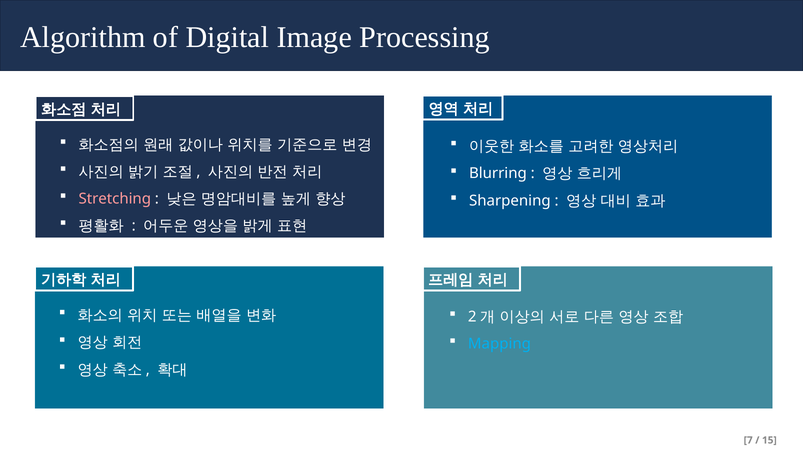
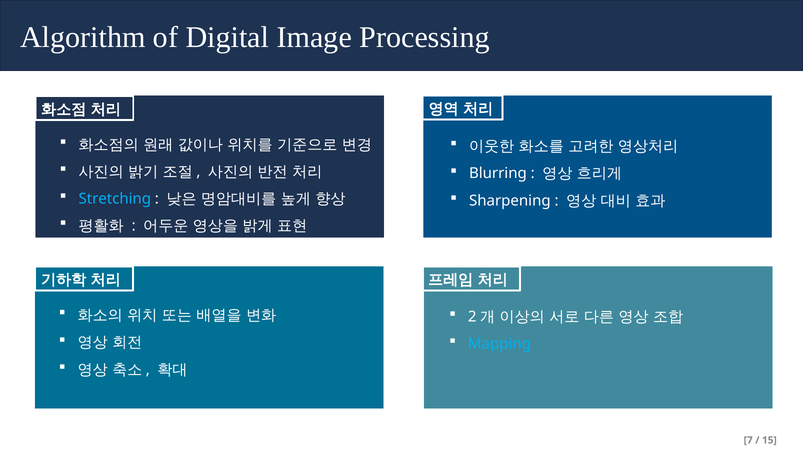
Stretching colour: pink -> light blue
